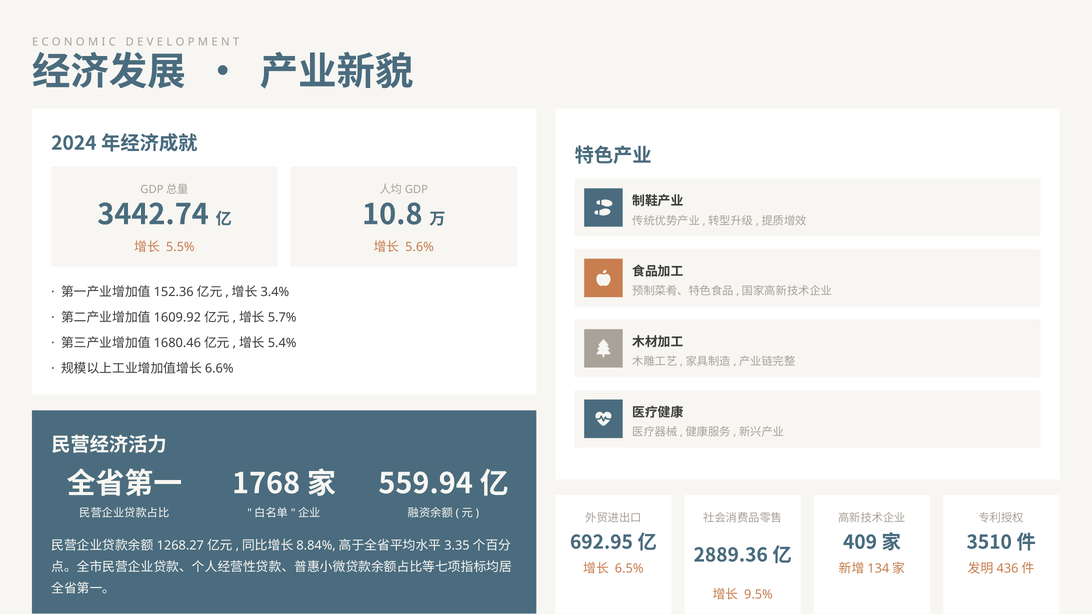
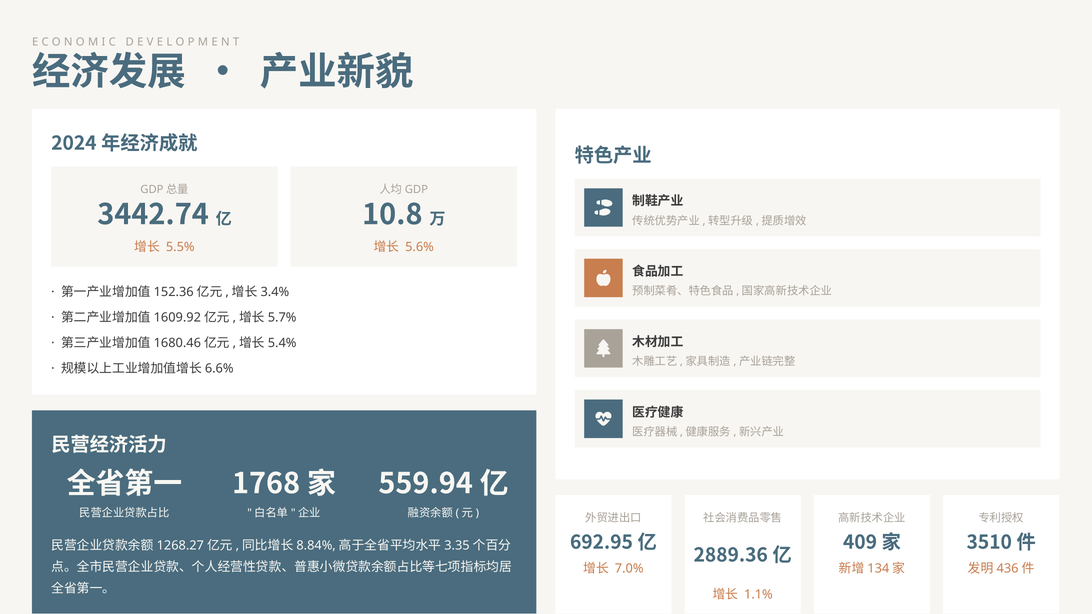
6.5%: 6.5% -> 7.0%
9.5%: 9.5% -> 1.1%
